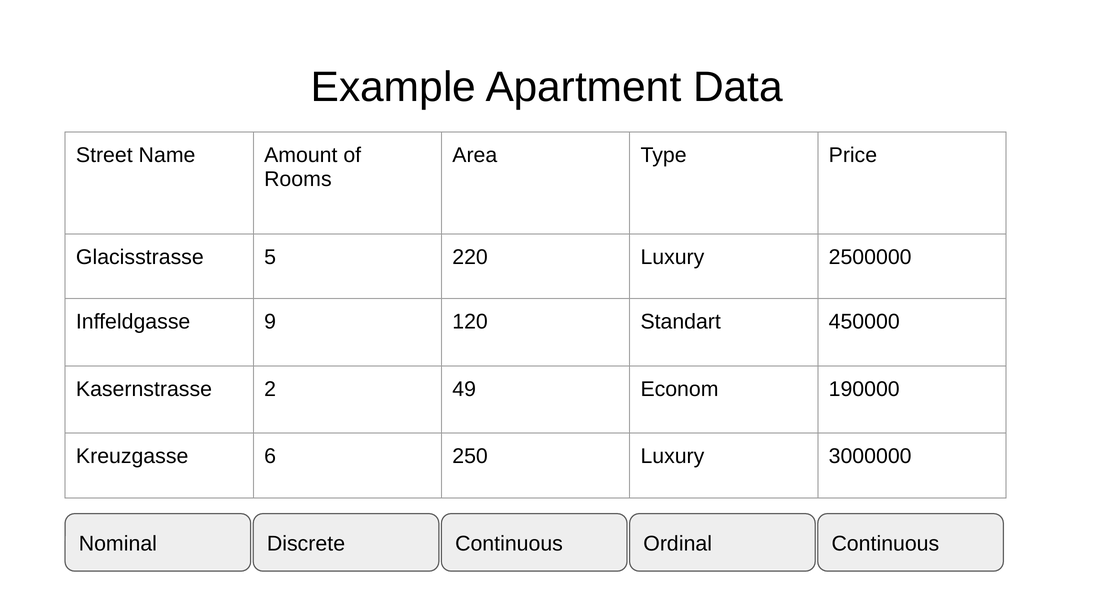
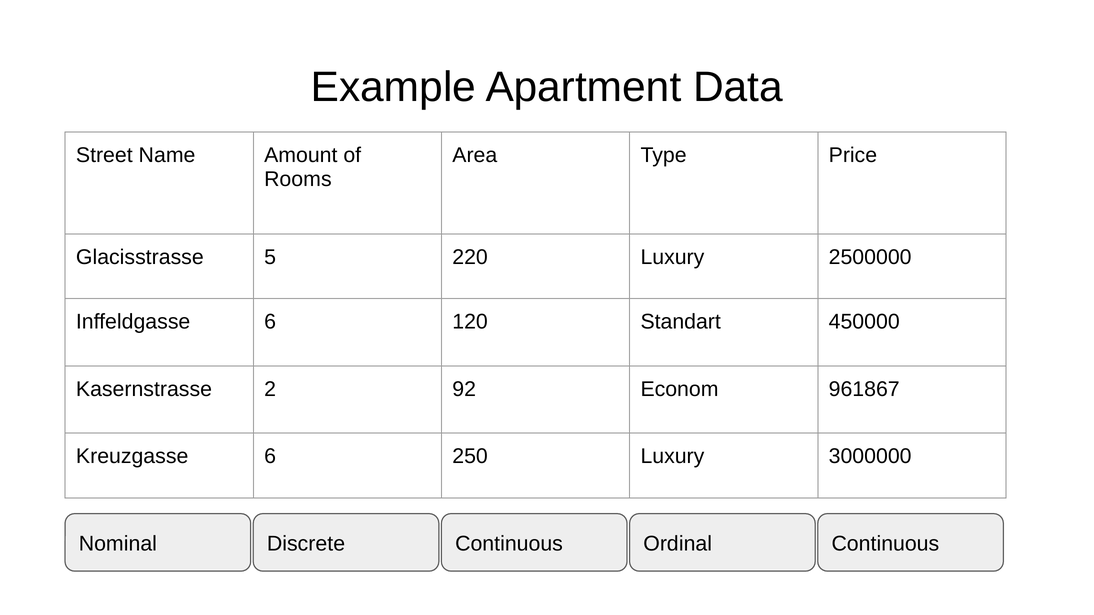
Inffeldgasse 9: 9 -> 6
49: 49 -> 92
190000: 190000 -> 961867
